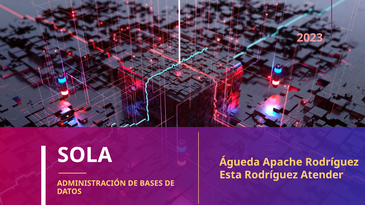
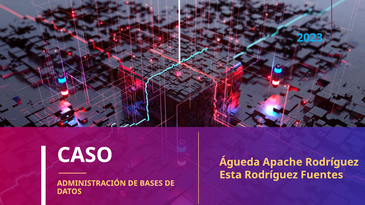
2023 colour: pink -> light blue
SOLA: SOLA -> CASO
Atender: Atender -> Fuentes
